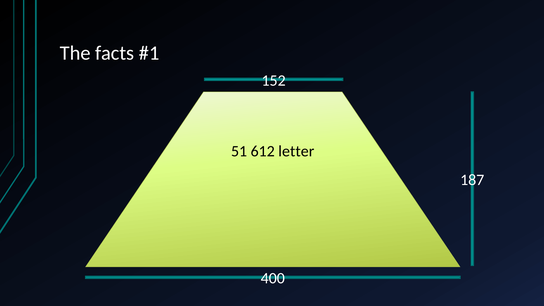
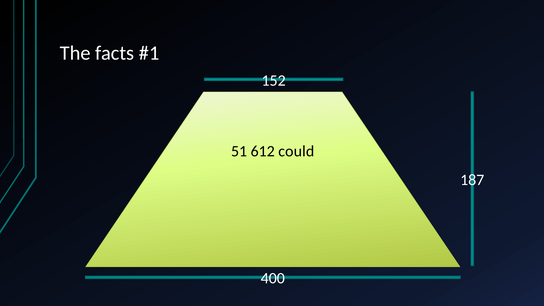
letter: letter -> could
